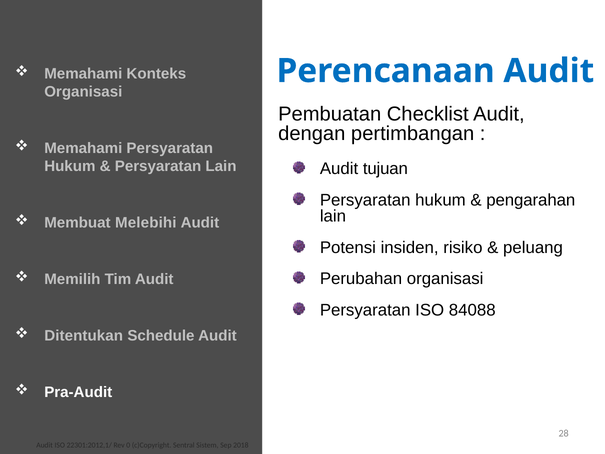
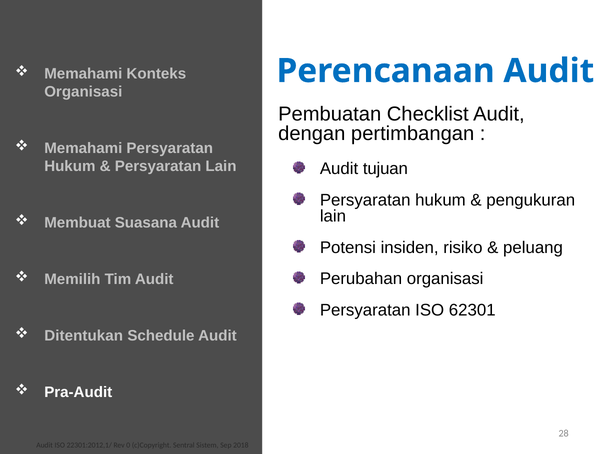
pengarahan: pengarahan -> pengukuran
Melebihi: Melebihi -> Suasana
84088: 84088 -> 62301
